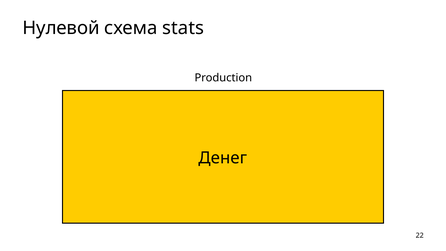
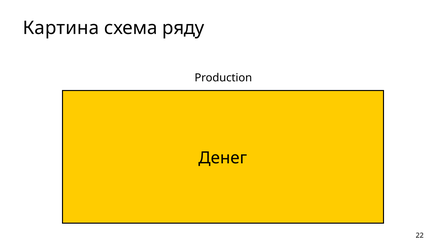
Нулевой: Нулевой -> Картина
stats: stats -> ряду
